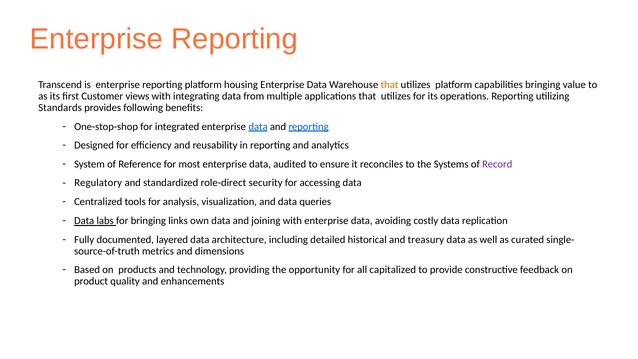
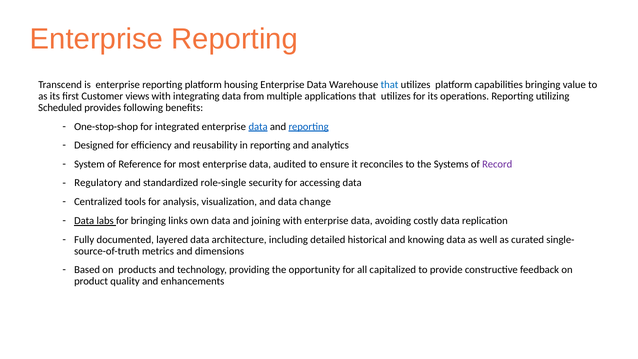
that at (390, 85) colour: orange -> blue
Standards: Standards -> Scheduled
role-direct: role-direct -> role-single
queries: queries -> change
treasury: treasury -> knowing
